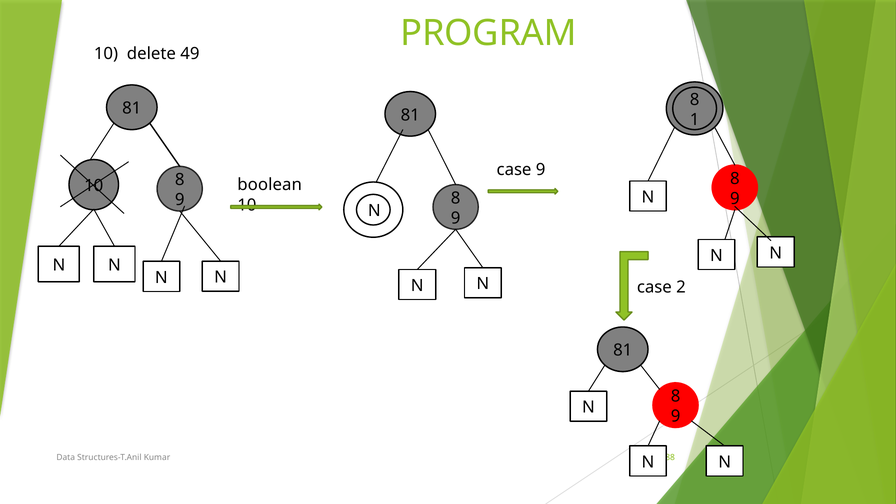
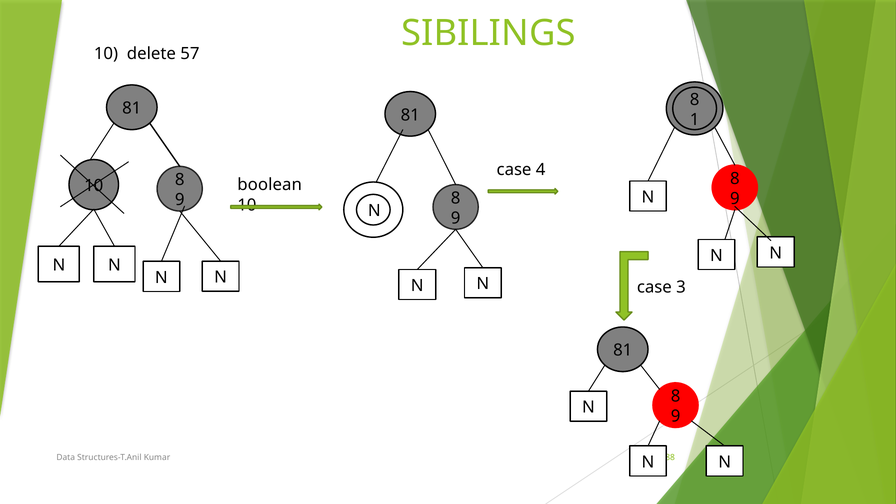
PROGRAM: PROGRAM -> SIBILINGS
49: 49 -> 57
case 9: 9 -> 4
2: 2 -> 3
